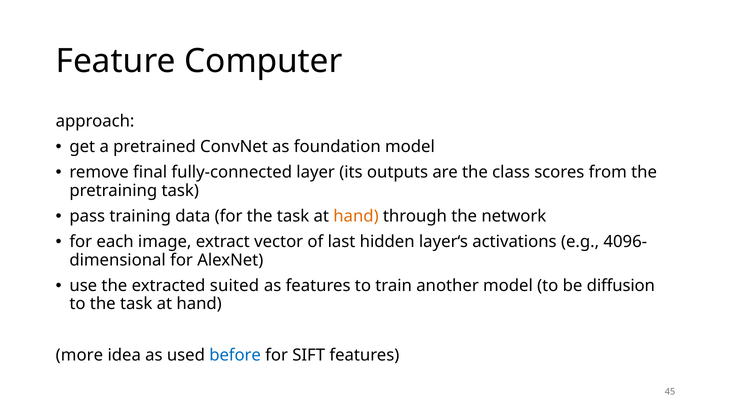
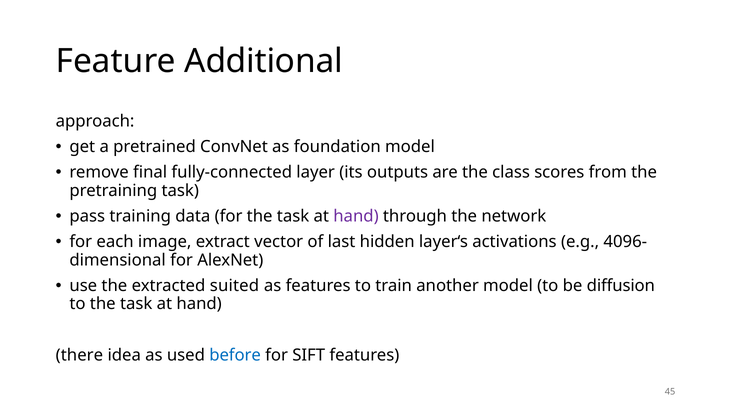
Computer: Computer -> Additional
hand at (356, 216) colour: orange -> purple
more: more -> there
